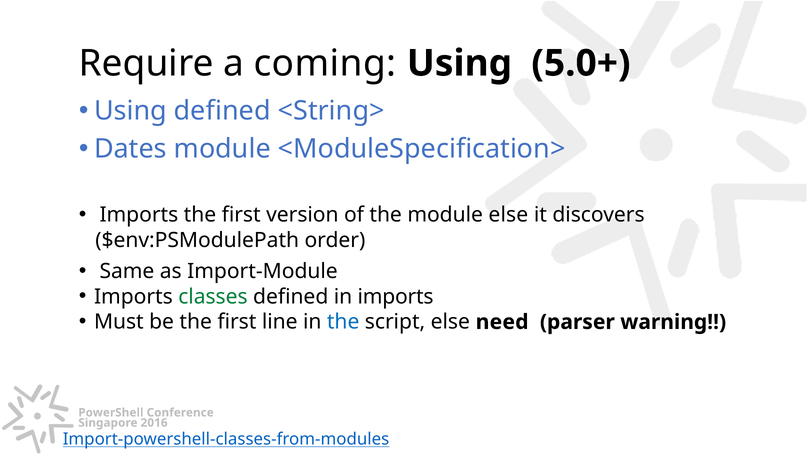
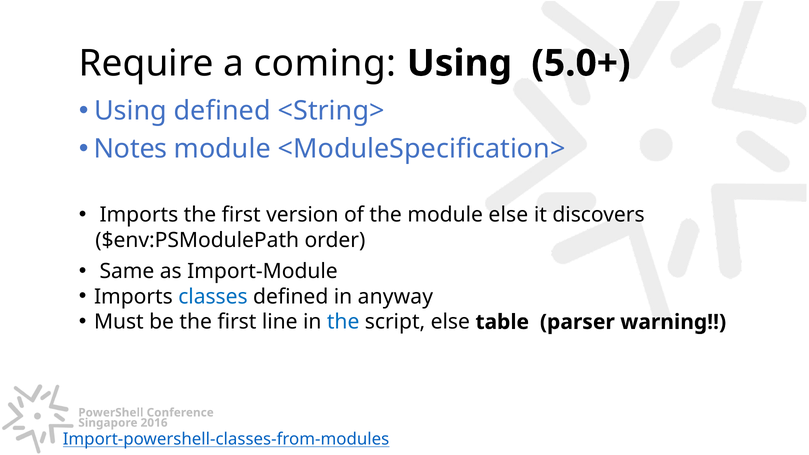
Dates: Dates -> Notes
classes colour: green -> blue
in imports: imports -> anyway
need: need -> table
